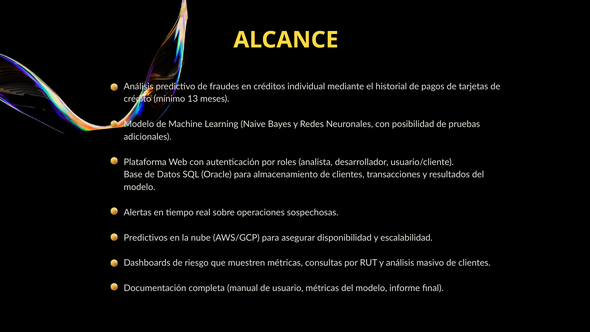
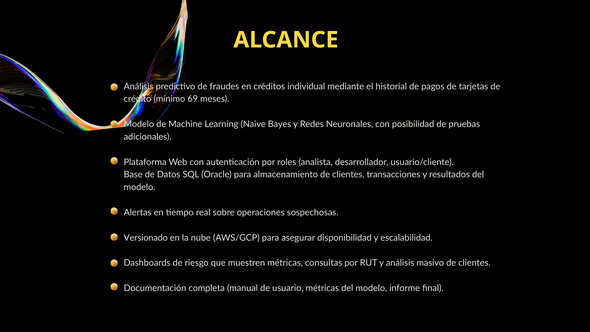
13: 13 -> 69
Predictivos: Predictivos -> Versionado
